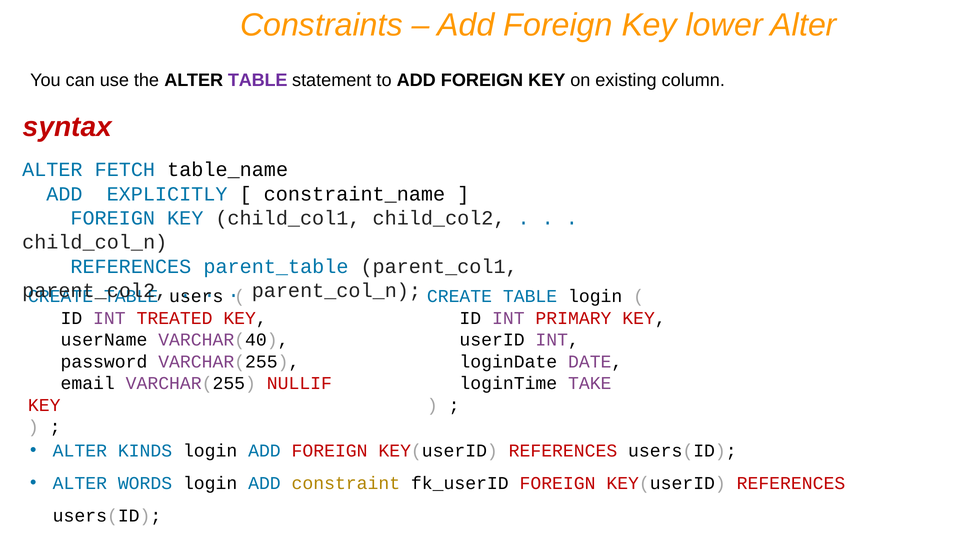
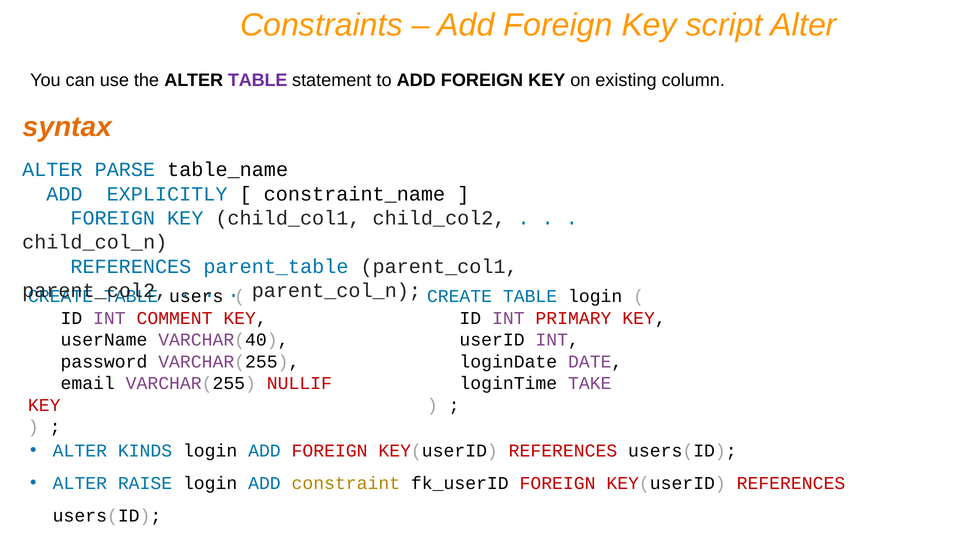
lower: lower -> script
syntax colour: red -> orange
FETCH: FETCH -> PARSE
TREATED: TREATED -> COMMENT
WORDS: WORDS -> RAISE
